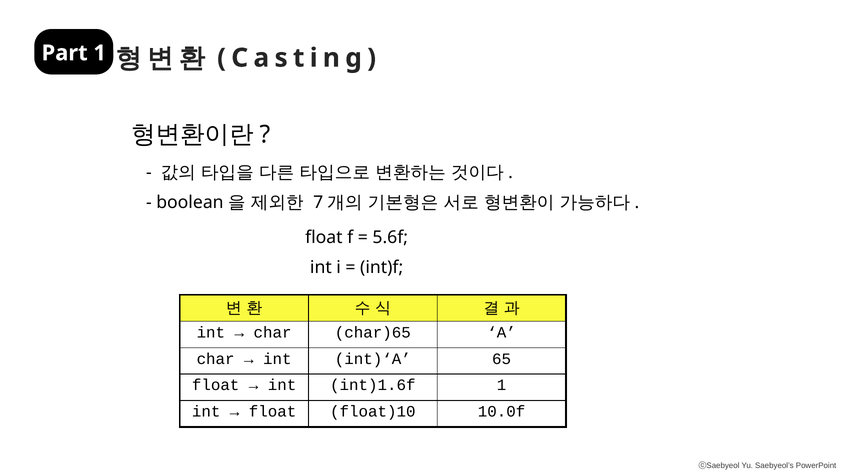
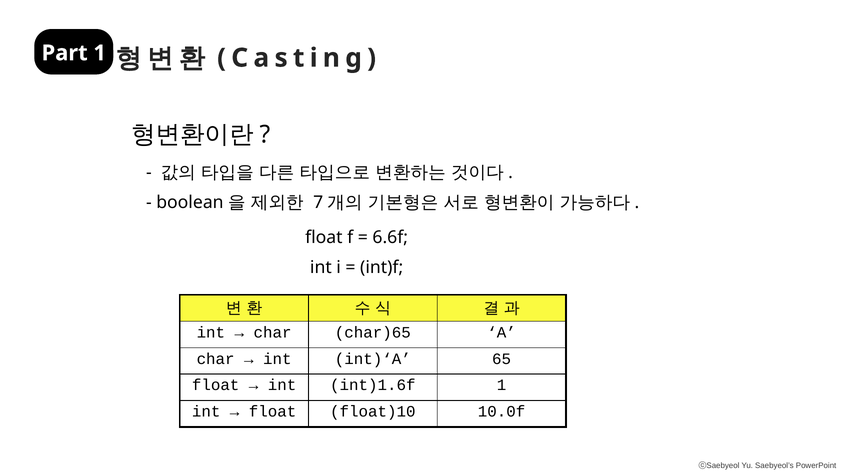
5.6f: 5.6f -> 6.6f
